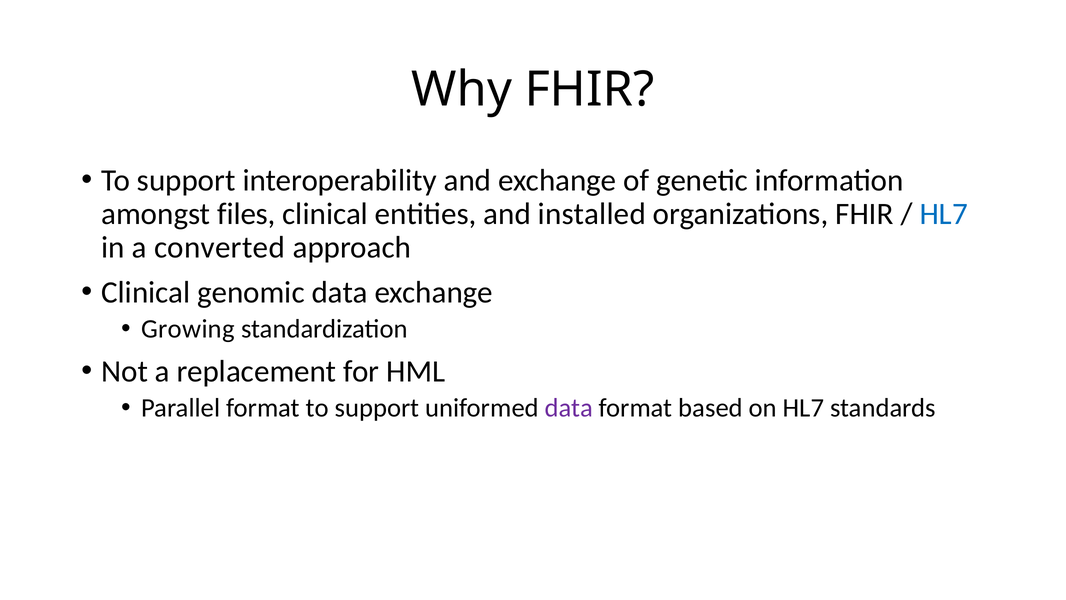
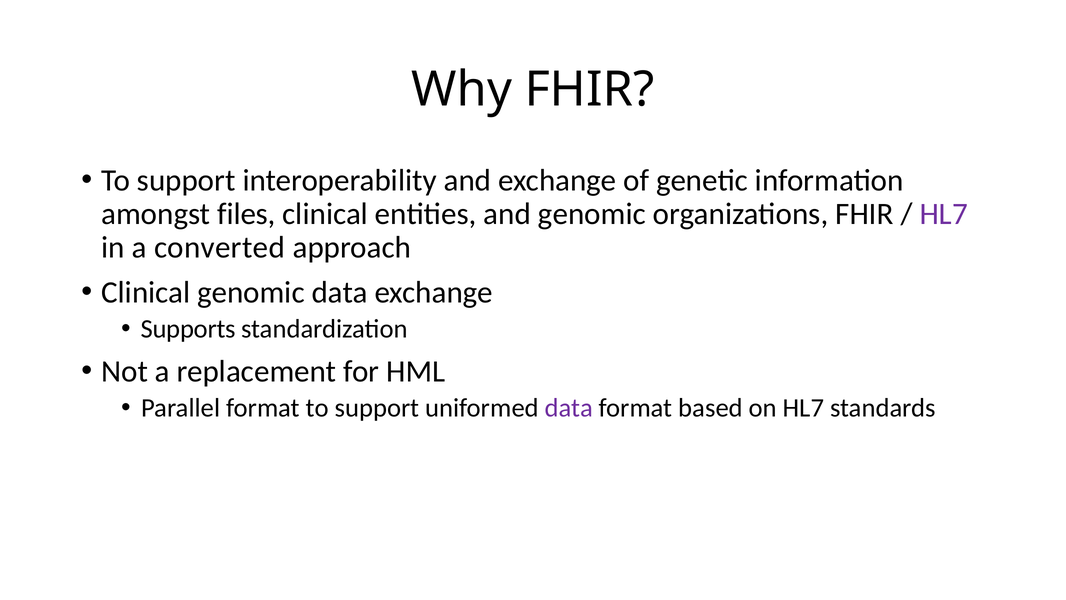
and installed: installed -> genomic
HL7 at (944, 214) colour: blue -> purple
Growing: Growing -> Supports
